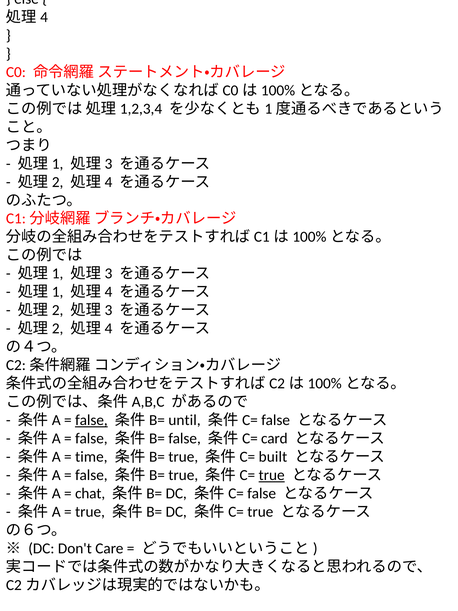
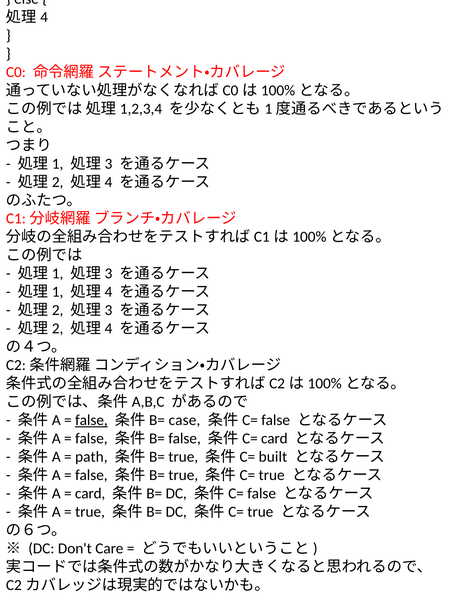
until: until -> case
time: time -> path
true at (272, 475) underline: present -> none
chat at (90, 493): chat -> card
